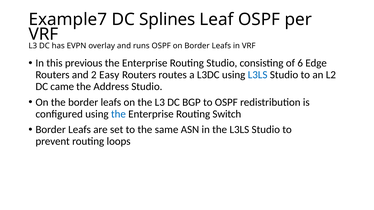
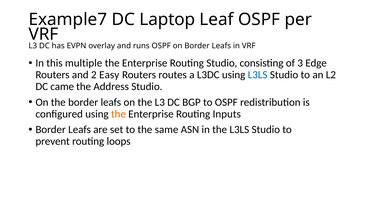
Splines: Splines -> Laptop
previous: previous -> multiple
6: 6 -> 3
the at (118, 114) colour: blue -> orange
Switch: Switch -> Inputs
